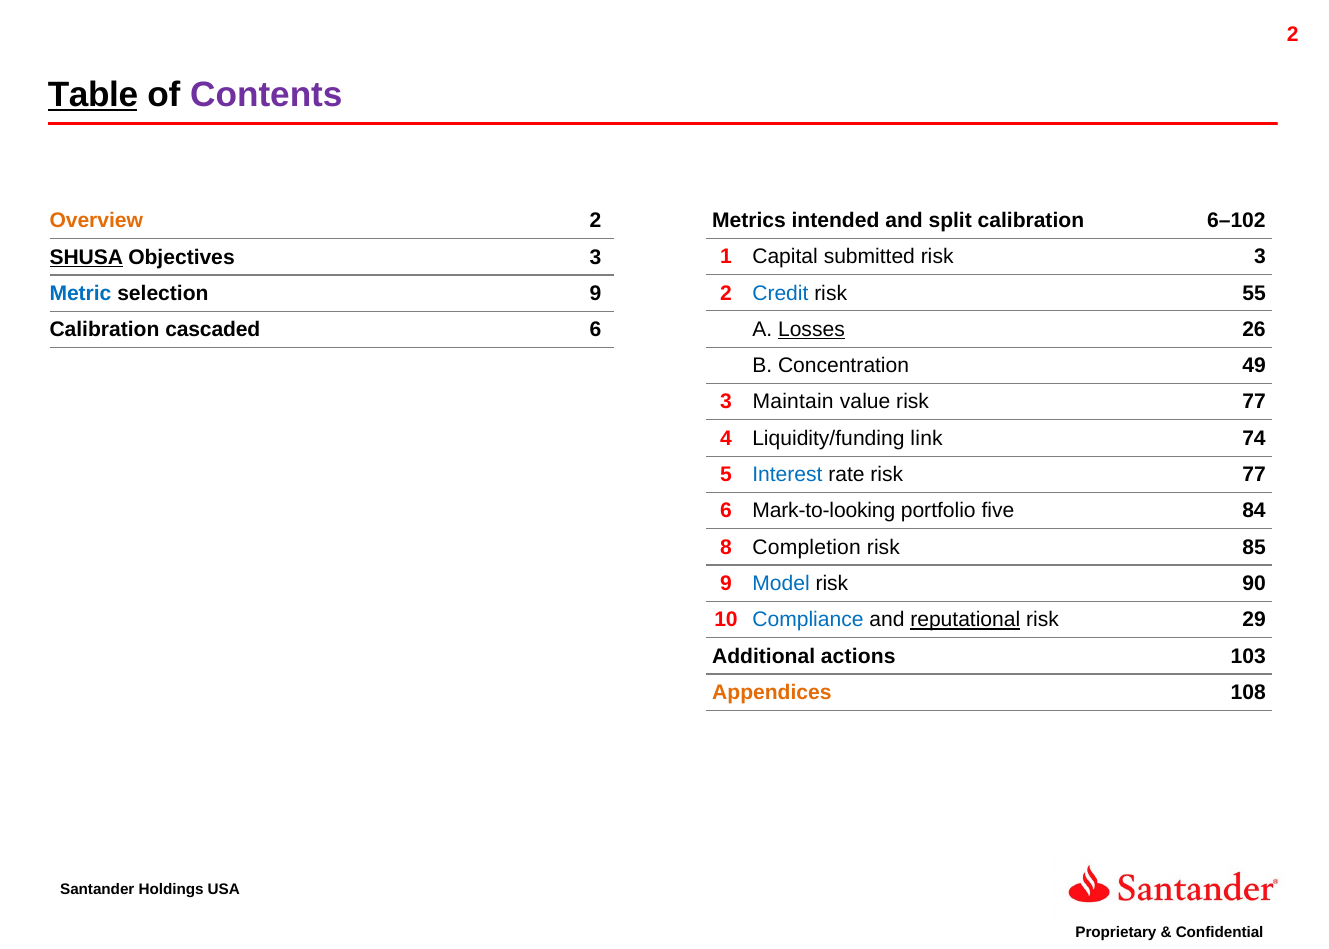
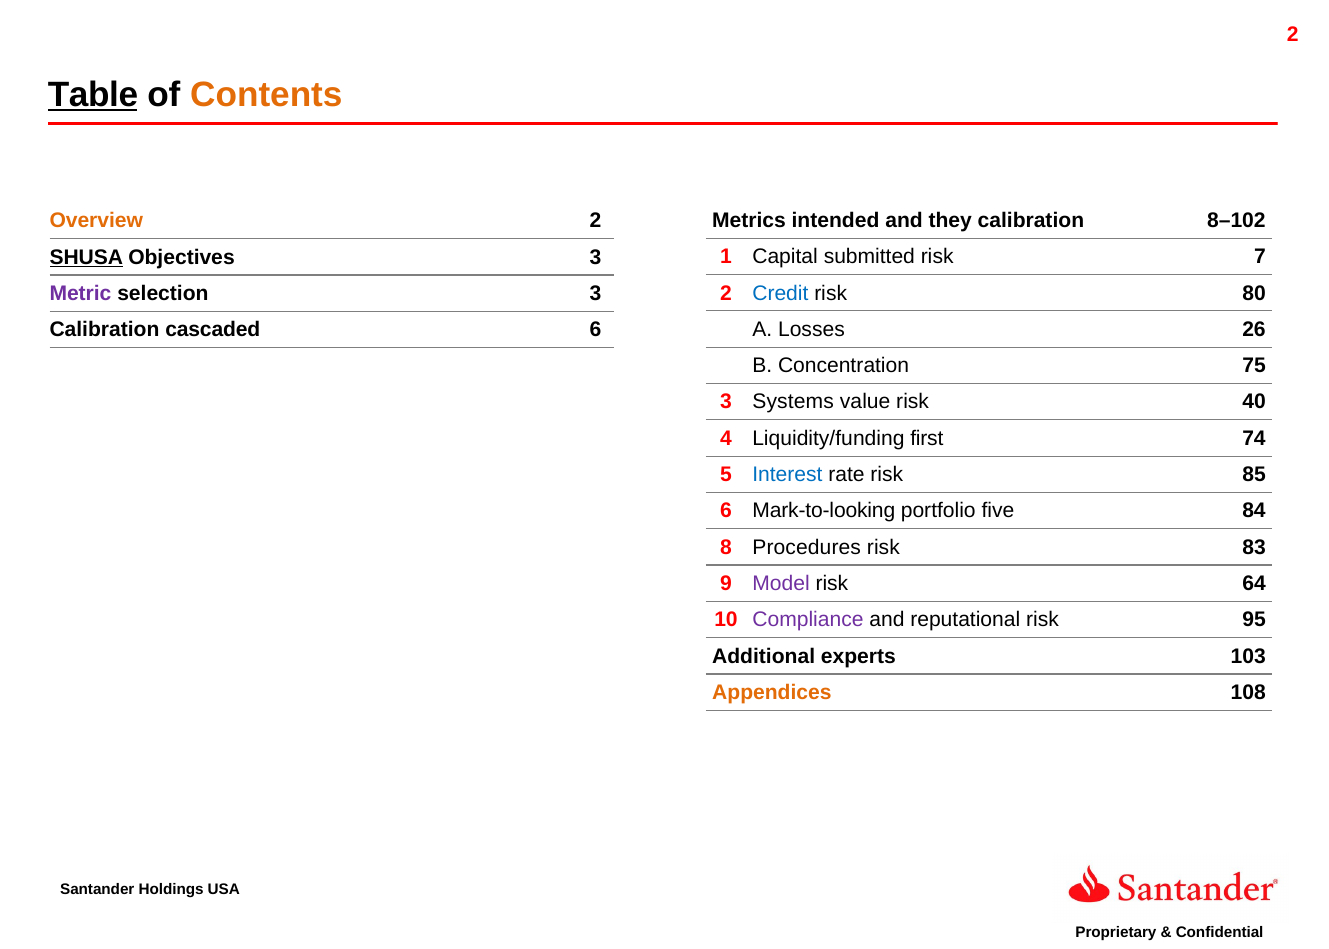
Contents colour: purple -> orange
split: split -> they
6–102: 6–102 -> 8–102
risk 3: 3 -> 7
55: 55 -> 80
Metric colour: blue -> purple
selection 9: 9 -> 3
Losses underline: present -> none
49: 49 -> 75
Maintain: Maintain -> Systems
value risk 77: 77 -> 40
link: link -> first
rate risk 77: 77 -> 85
Completion: Completion -> Procedures
85: 85 -> 83
Model colour: blue -> purple
90: 90 -> 64
Compliance colour: blue -> purple
reputational underline: present -> none
29: 29 -> 95
actions: actions -> experts
